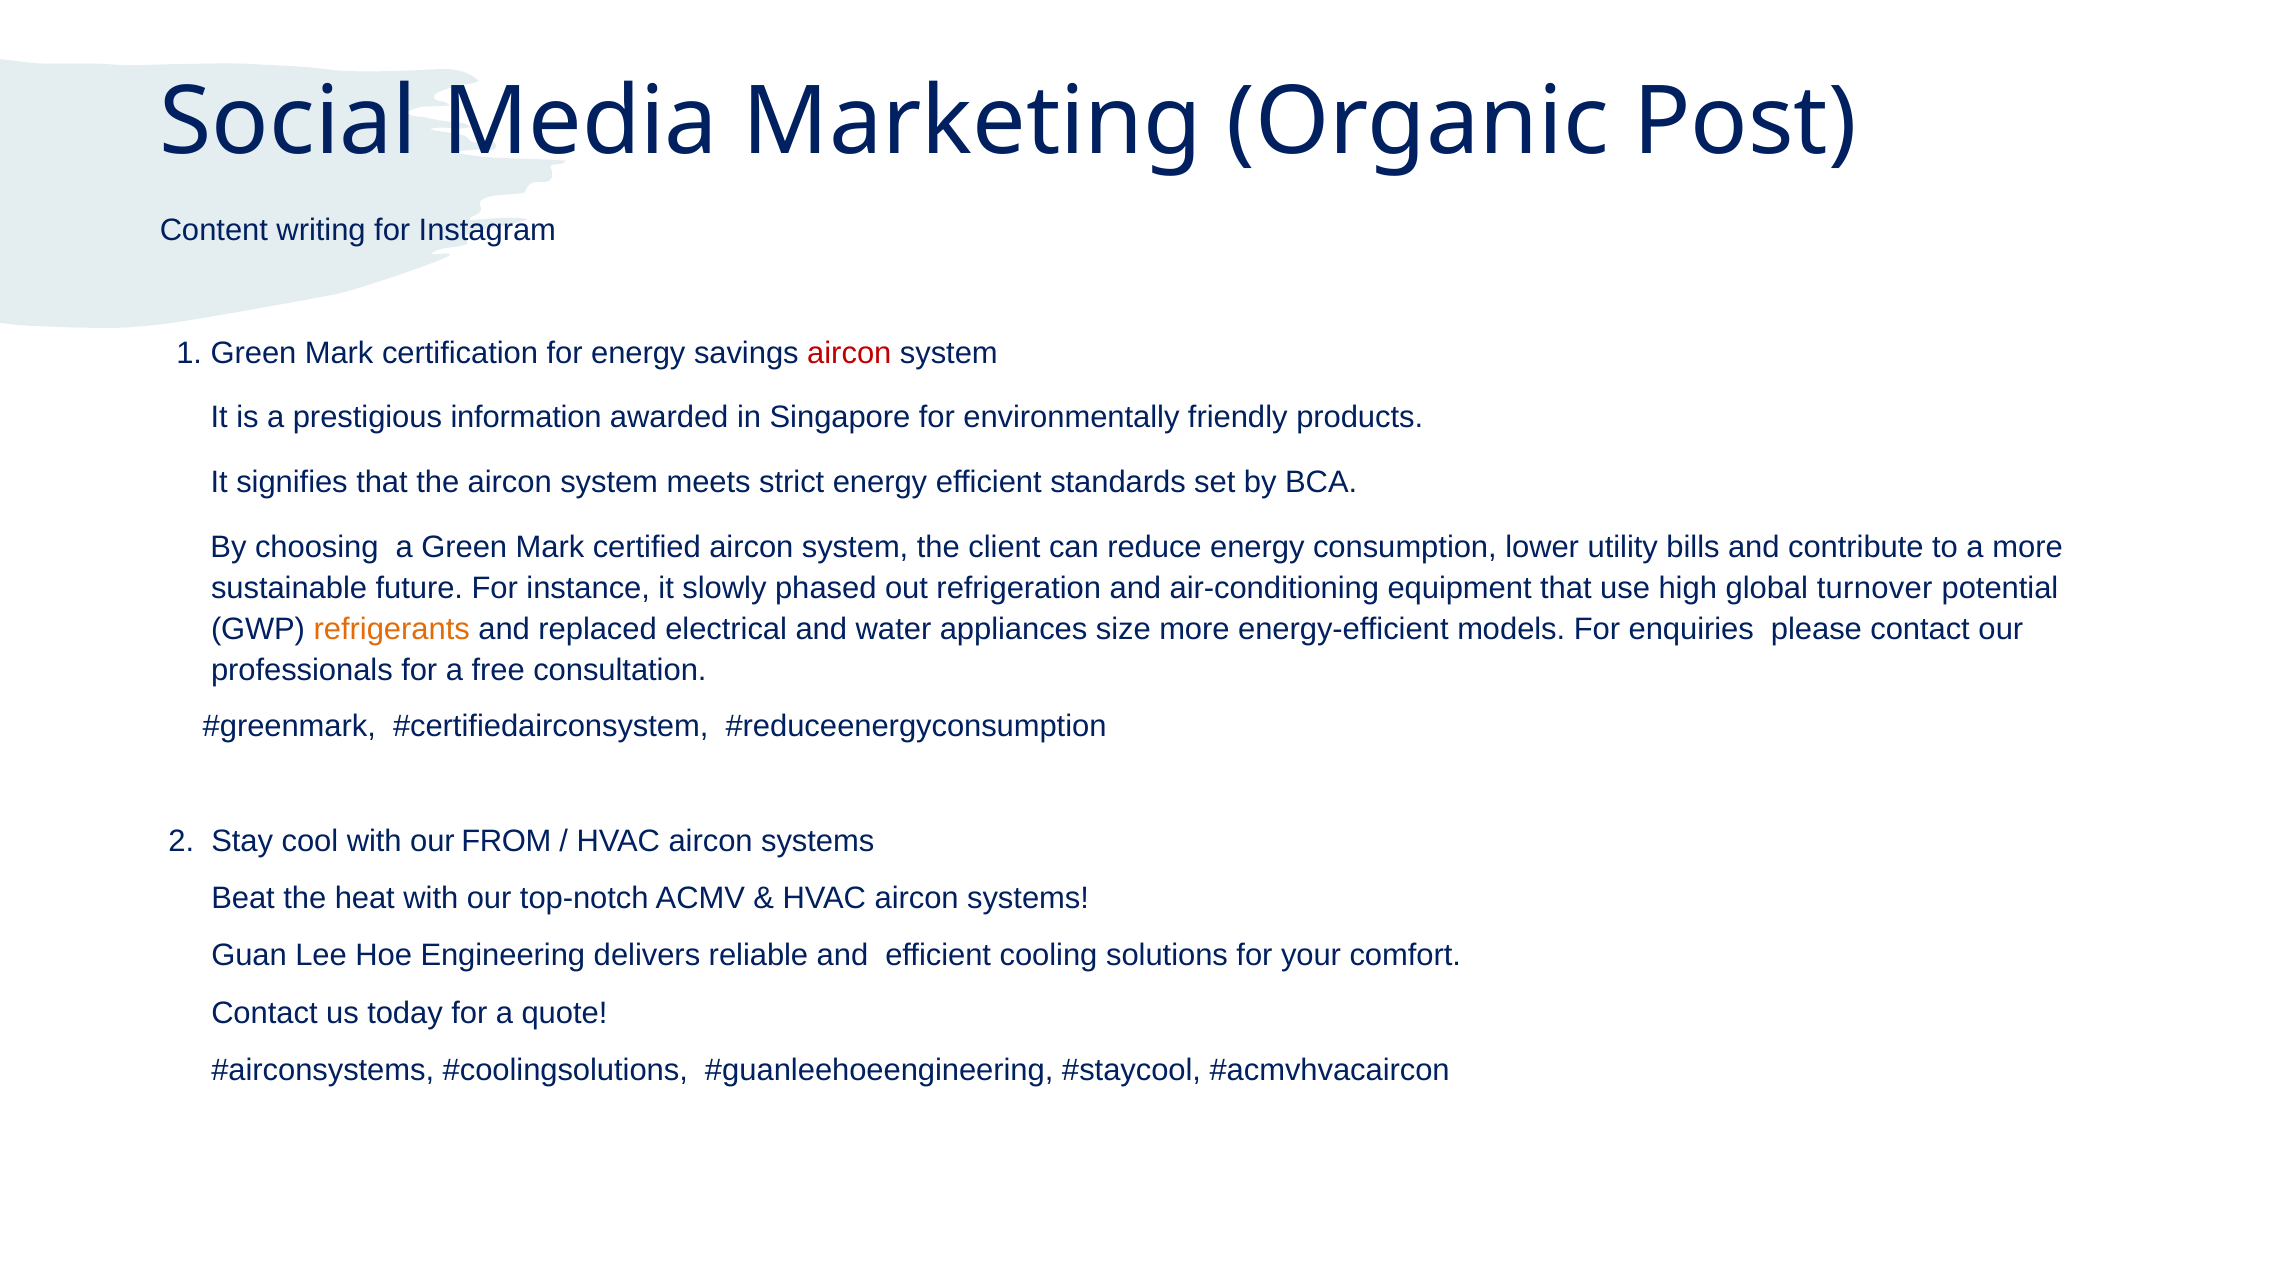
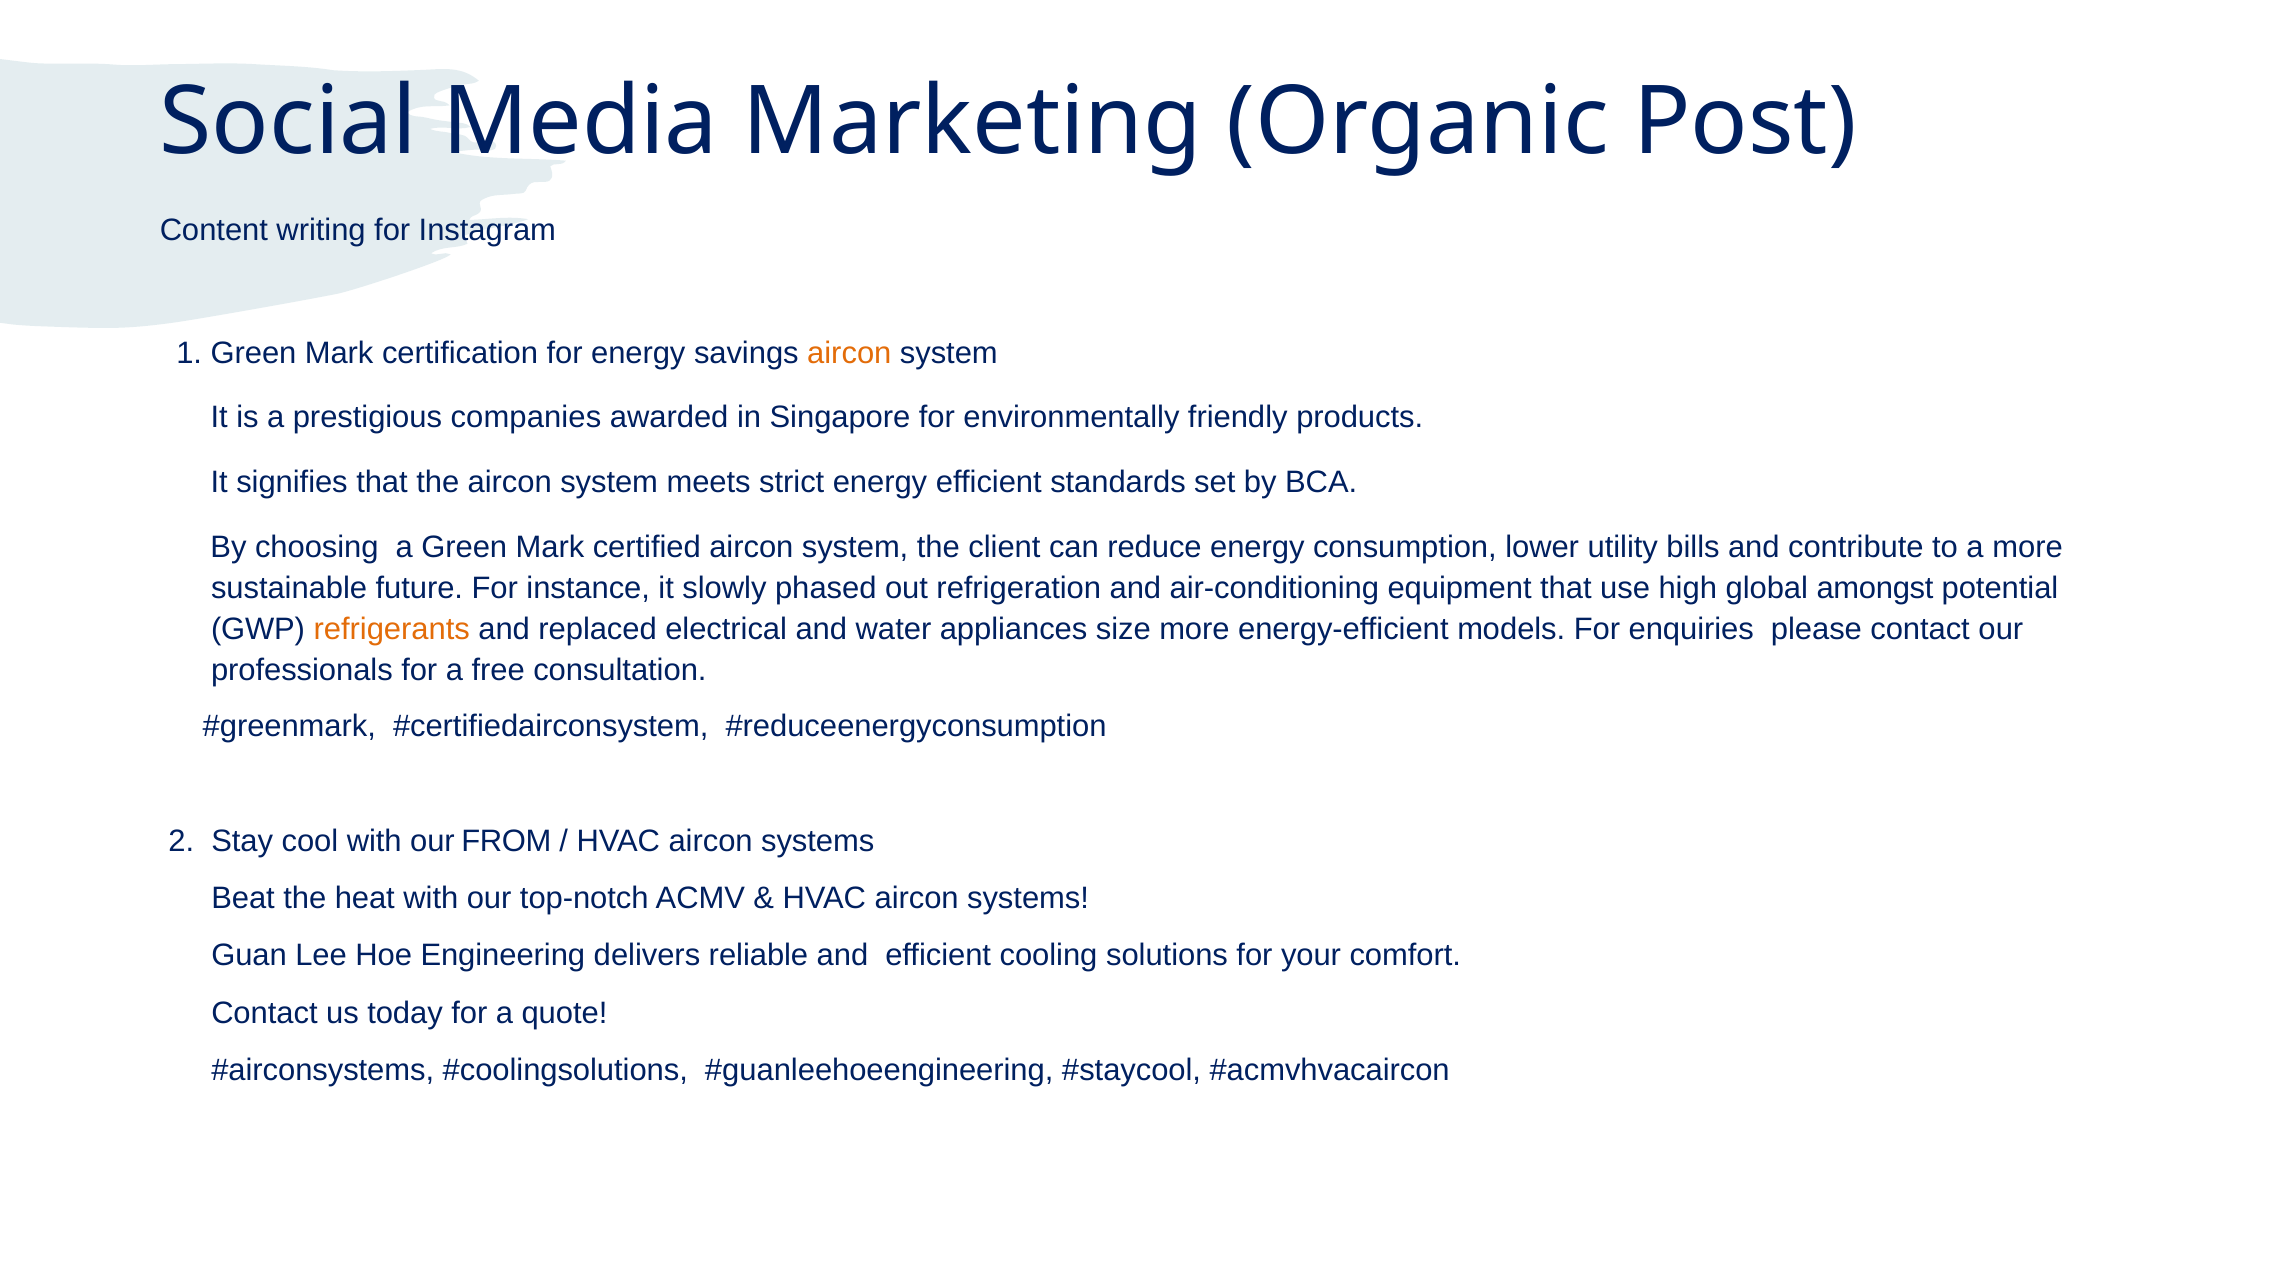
aircon at (849, 353) colour: red -> orange
information: information -> companies
turnover: turnover -> amongst
